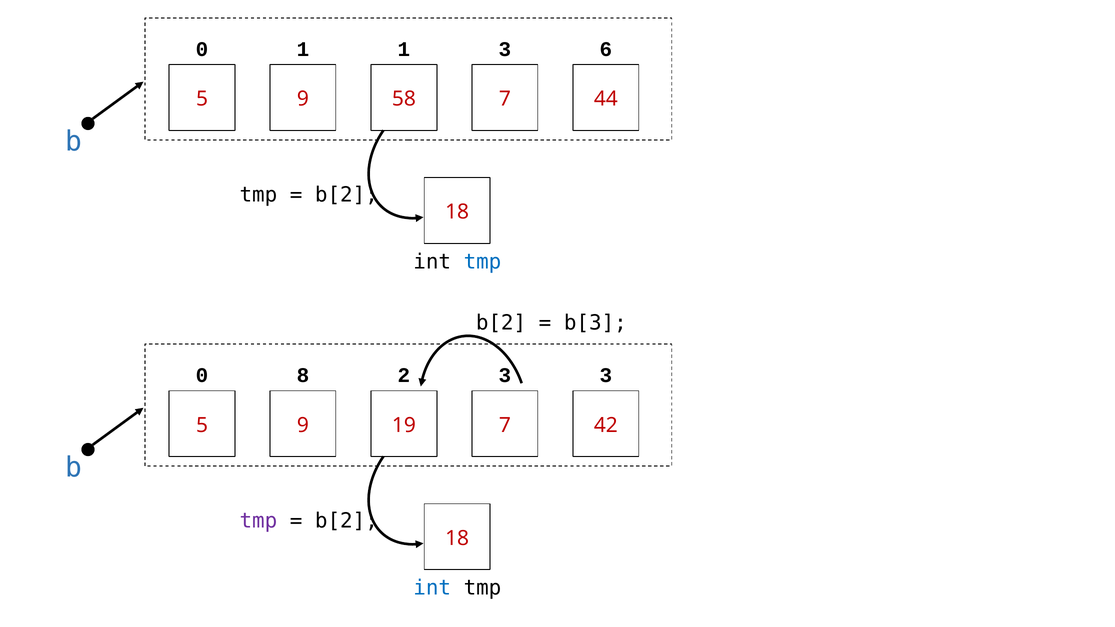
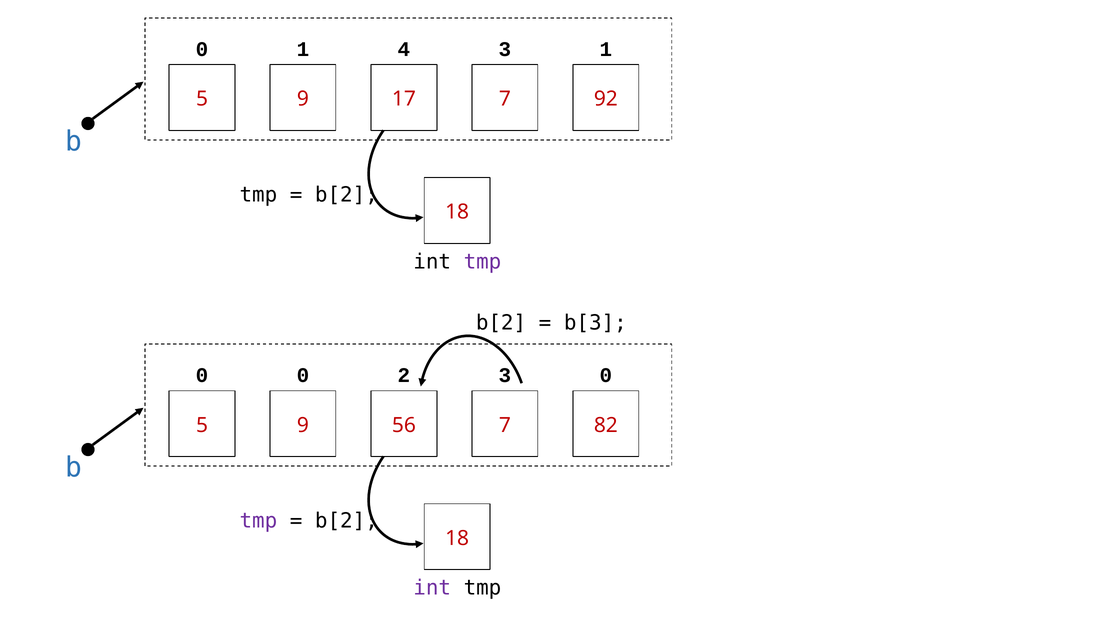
1 1: 1 -> 4
3 6: 6 -> 1
58: 58 -> 17
44: 44 -> 92
tmp at (482, 262) colour: blue -> purple
0 8: 8 -> 0
3 3: 3 -> 0
19: 19 -> 56
42: 42 -> 82
int at (432, 588) colour: blue -> purple
